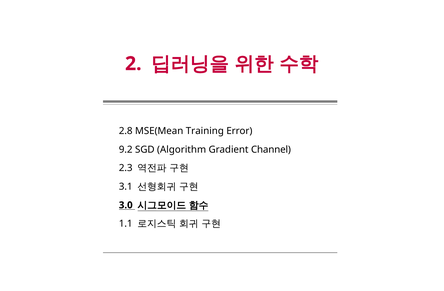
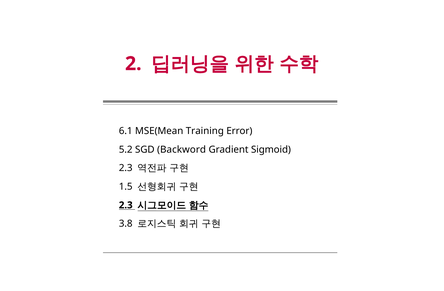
2.8: 2.8 -> 6.1
9.2: 9.2 -> 5.2
Algorithm: Algorithm -> Backword
Channel: Channel -> Sigmoid
3.1: 3.1 -> 1.5
3.0 at (126, 206): 3.0 -> 2.3
1.1: 1.1 -> 3.8
